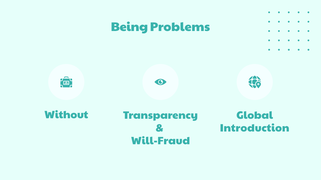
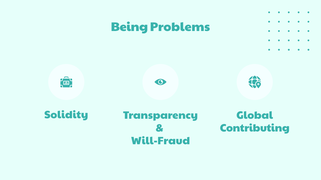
Without: Without -> Solidity
Introduction: Introduction -> Contributing
